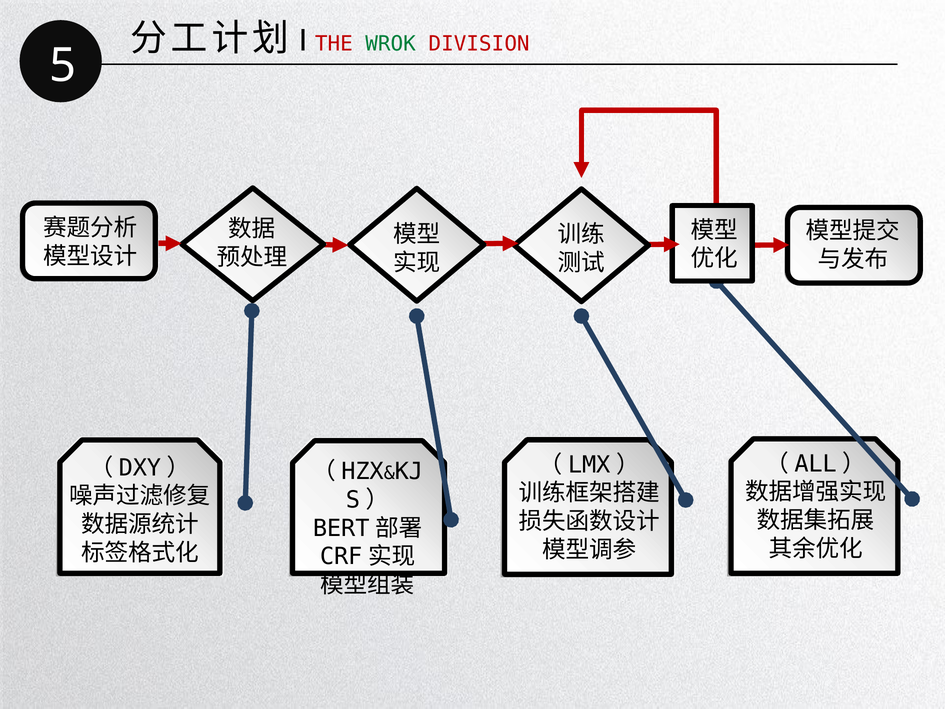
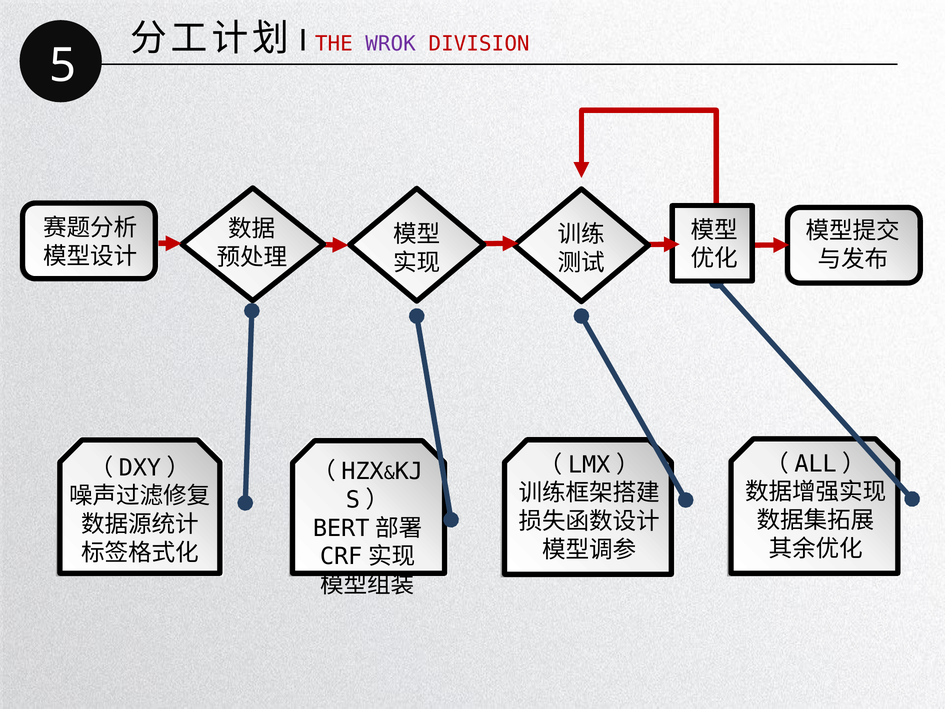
WROK colour: green -> purple
